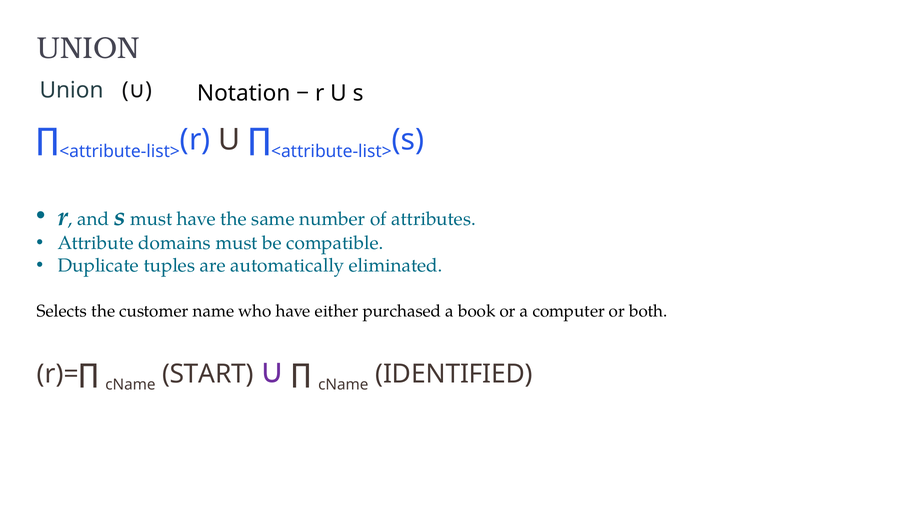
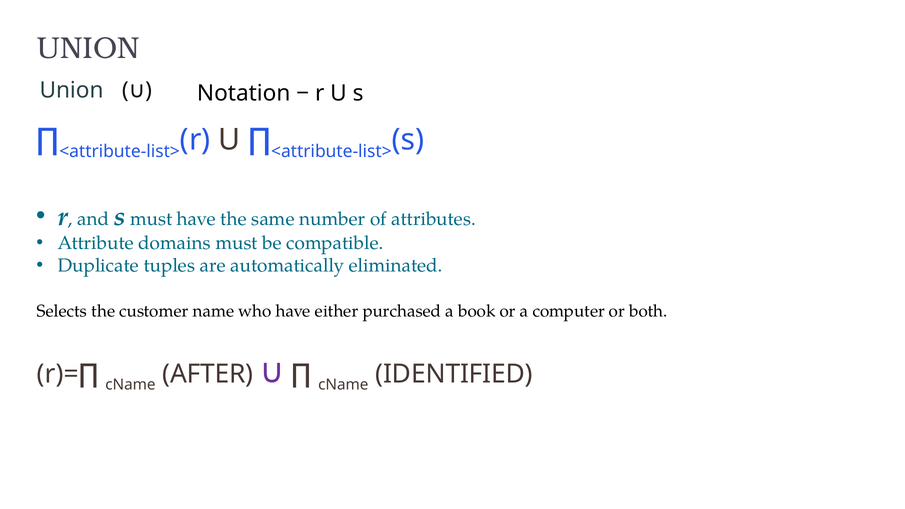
START: START -> AFTER
